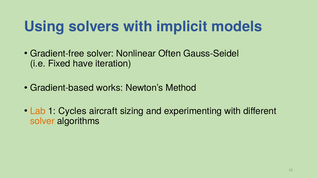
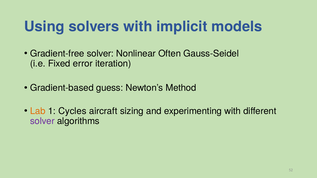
have: have -> error
works: works -> guess
solver at (42, 121) colour: orange -> purple
